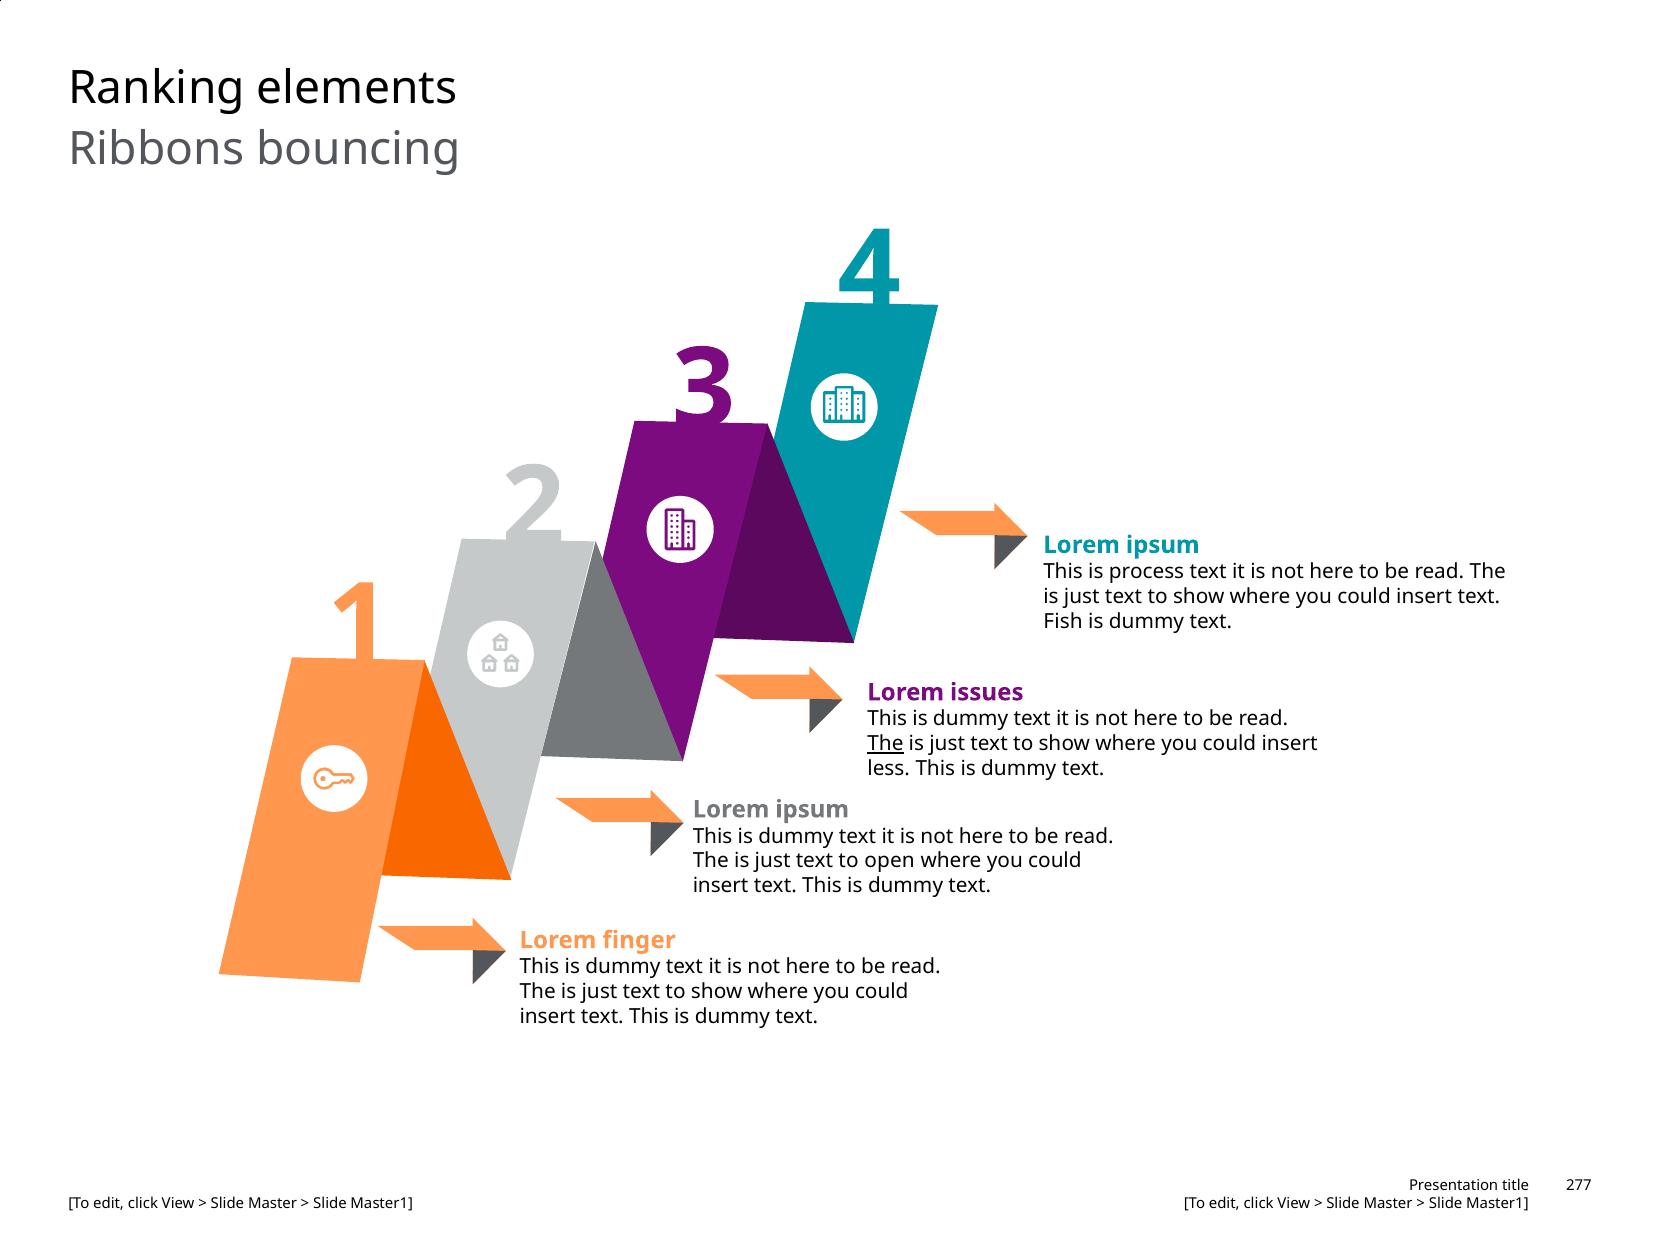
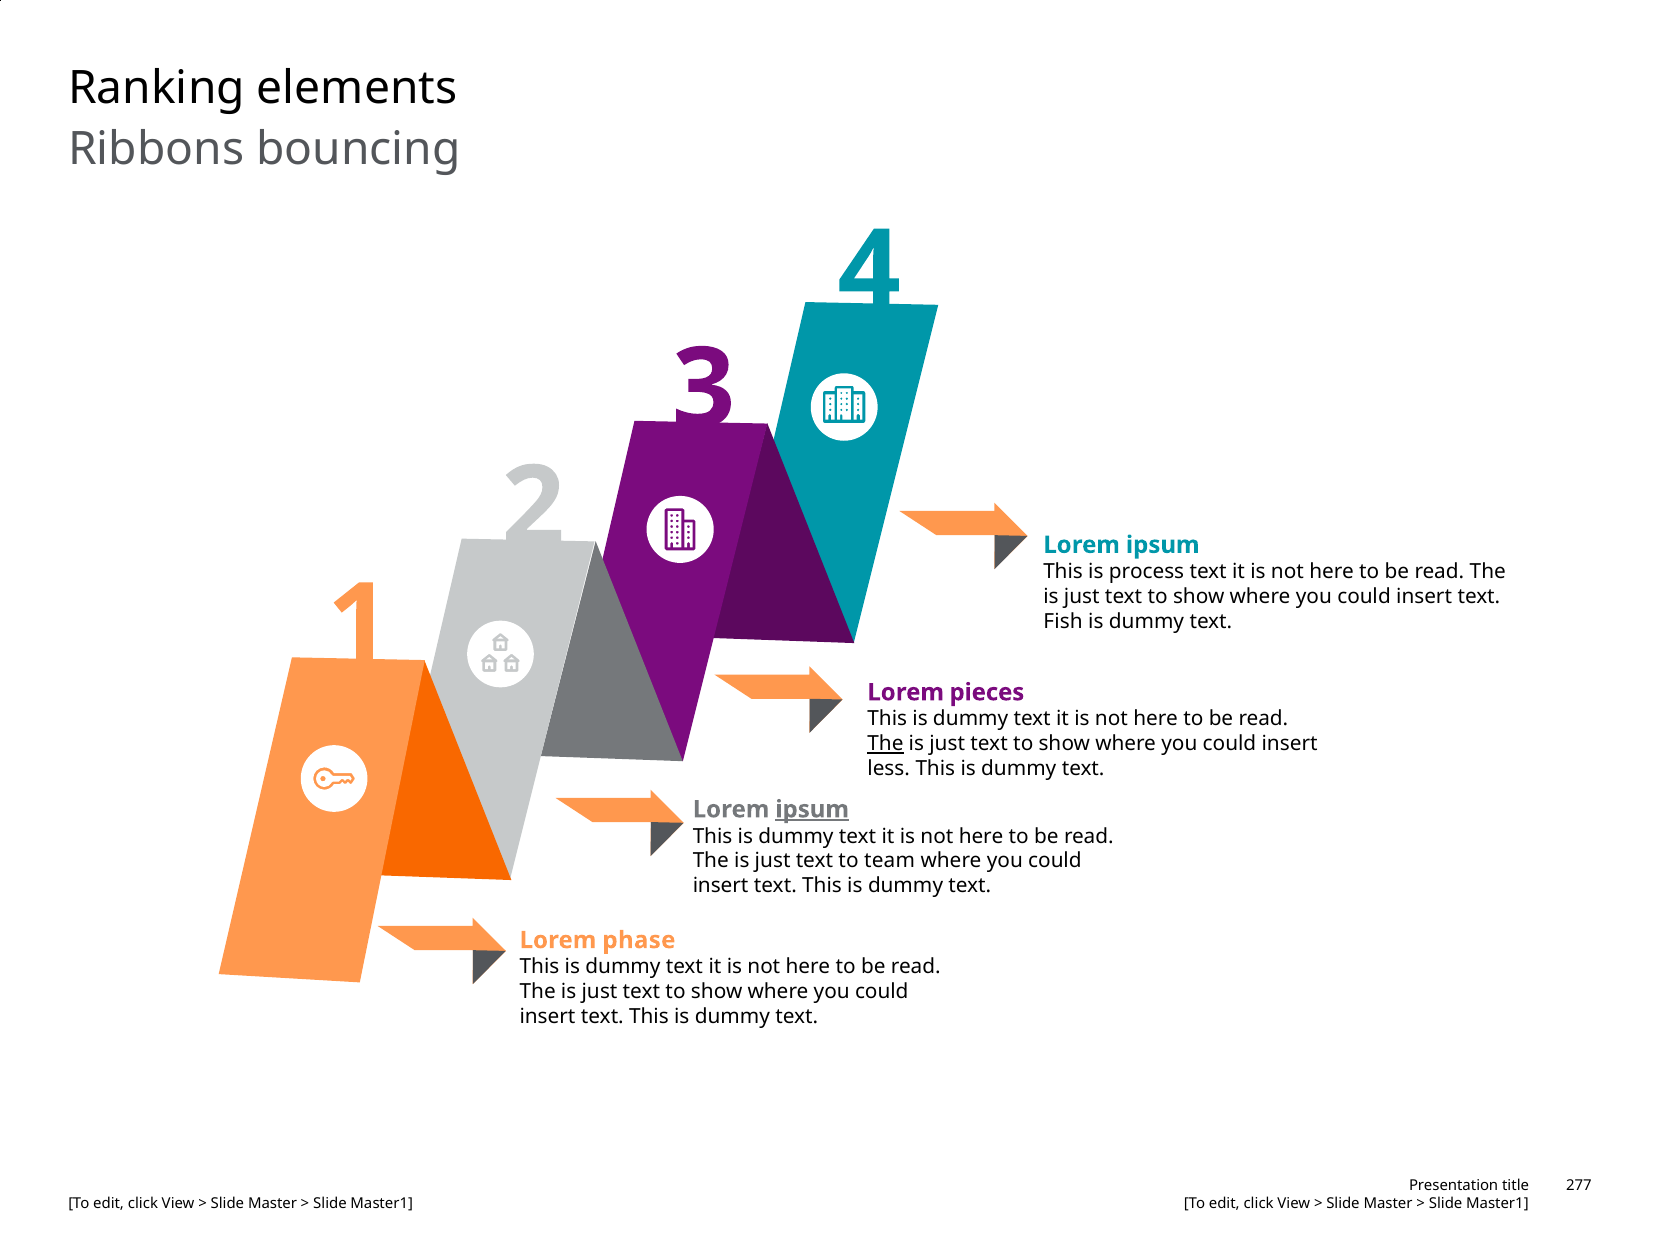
issues: issues -> pieces
ipsum at (812, 809) underline: none -> present
open: open -> team
finger: finger -> phase
